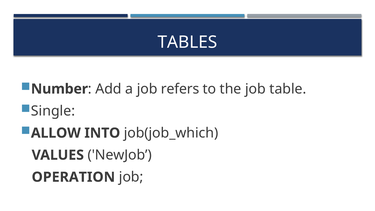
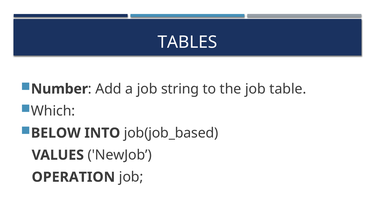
refers: refers -> string
Single: Single -> Which
ALLOW: ALLOW -> BELOW
job(job_which: job(job_which -> job(job_based
